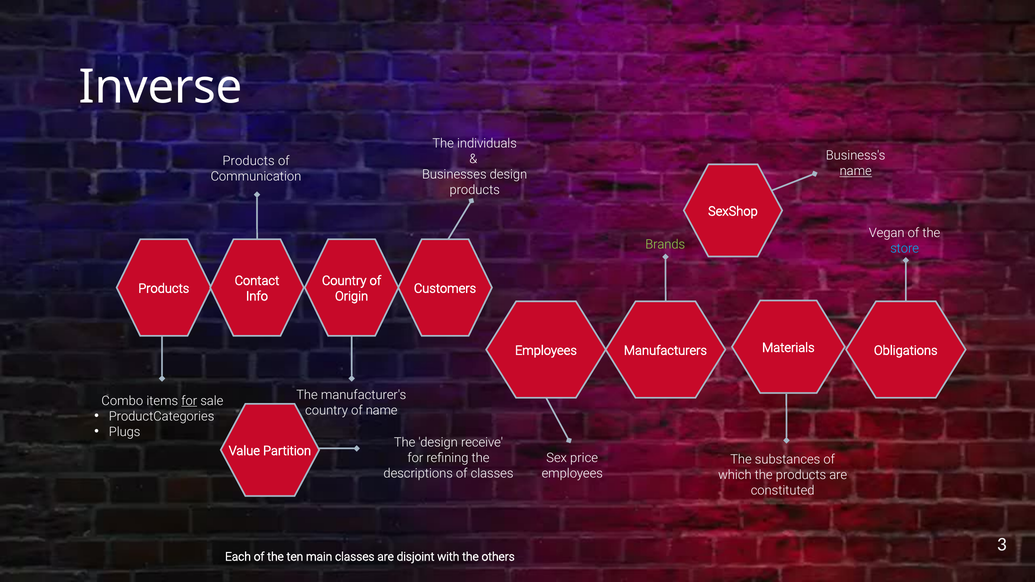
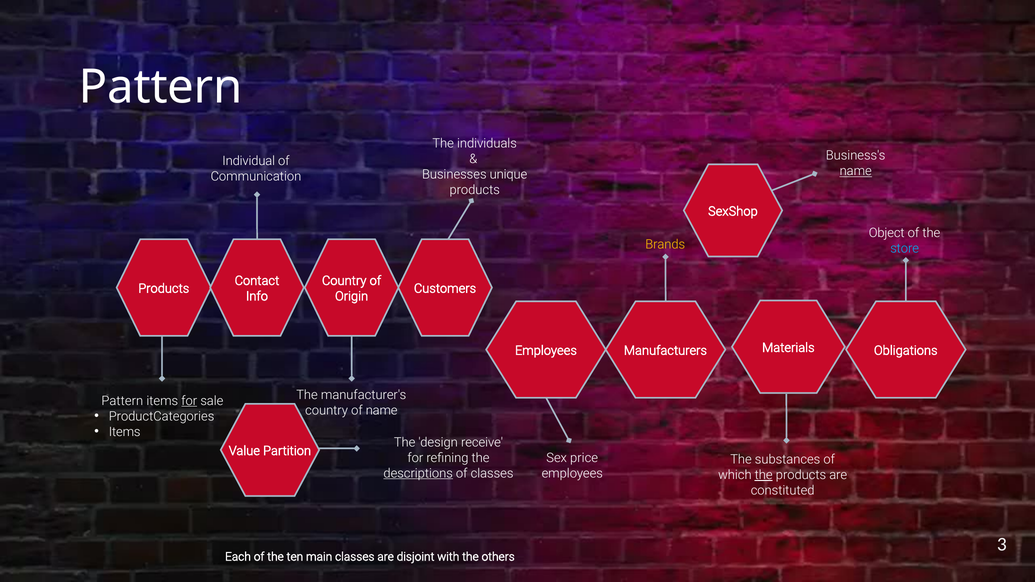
Inverse at (161, 87): Inverse -> Pattern
Products at (249, 161): Products -> Individual
Businesses design: design -> unique
Vegan: Vegan -> Object
Brands colour: light green -> yellow
Combo at (122, 401): Combo -> Pattern
Plugs at (125, 432): Plugs -> Items
descriptions underline: none -> present
the at (764, 475) underline: none -> present
